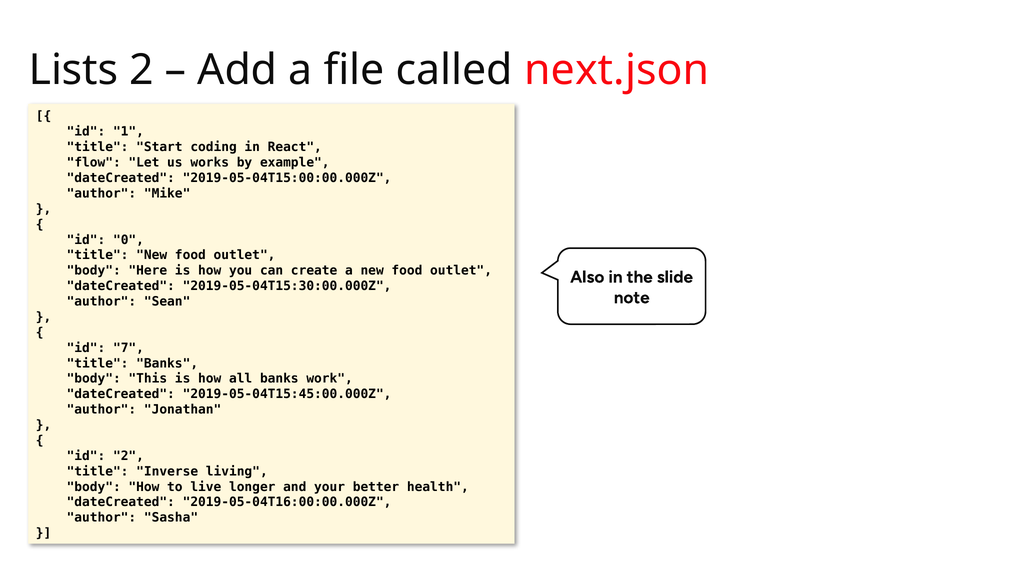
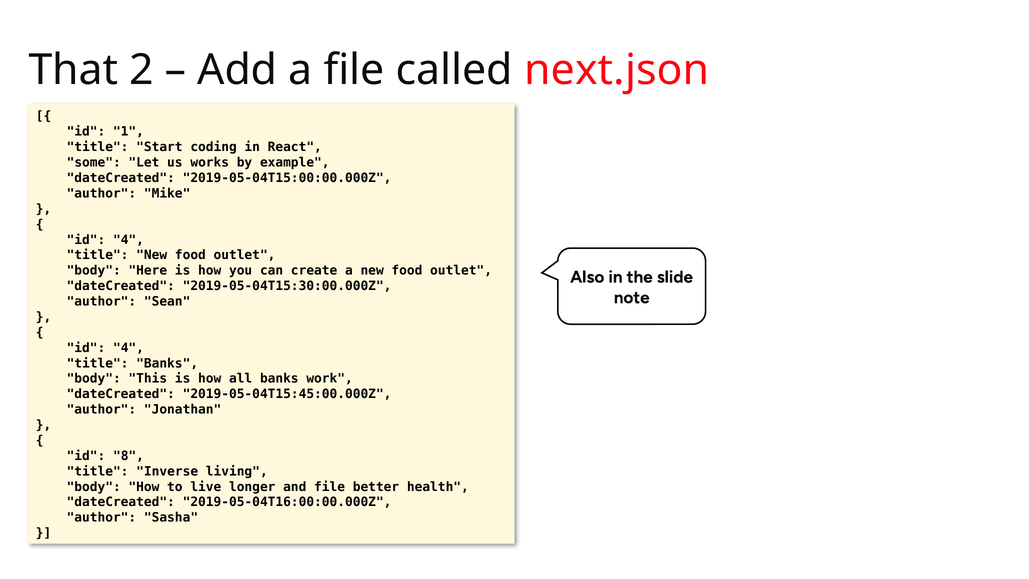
Lists: Lists -> That
flow: flow -> some
0 at (128, 240): 0 -> 4
7 at (128, 348): 7 -> 4
id 2: 2 -> 8
and your: your -> file
